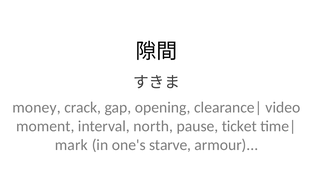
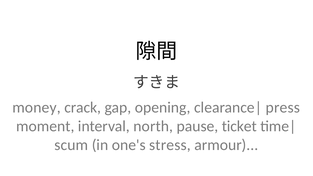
video: video -> press
mark: mark -> scum
starve: starve -> stress
